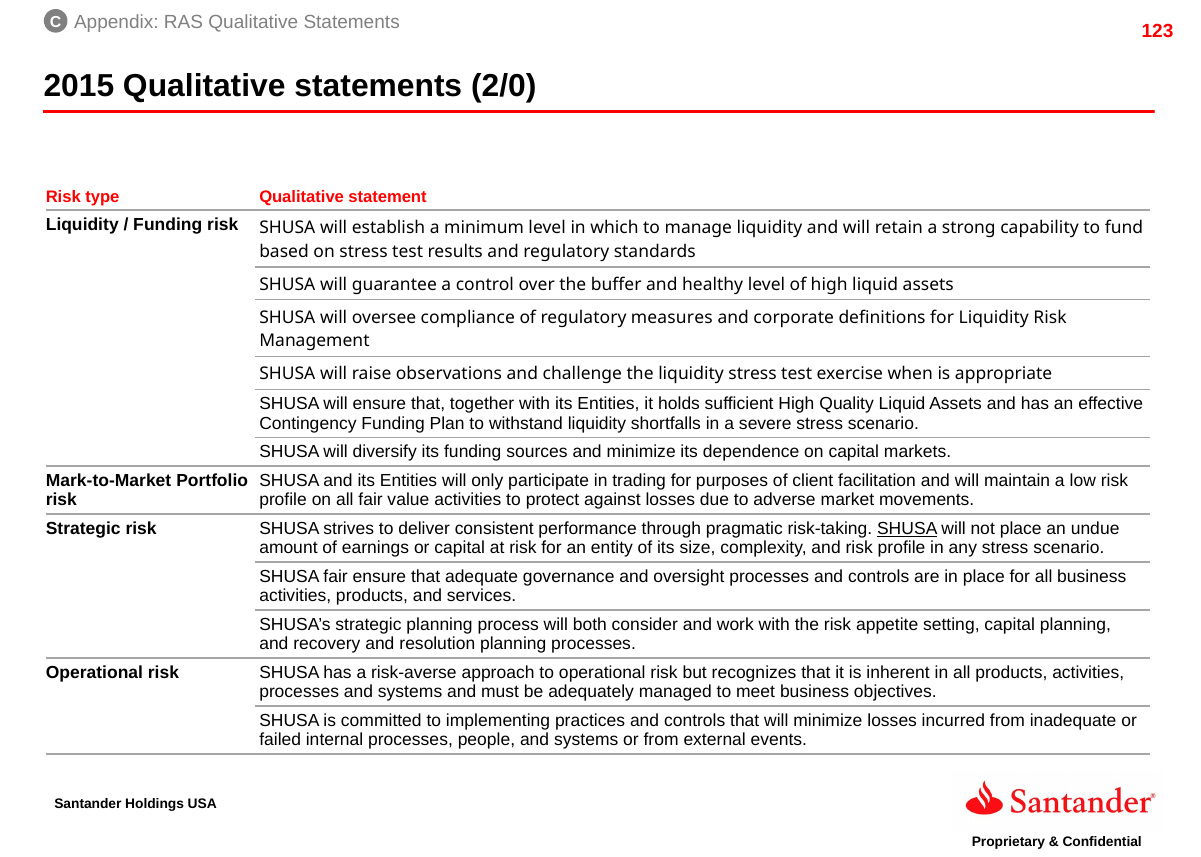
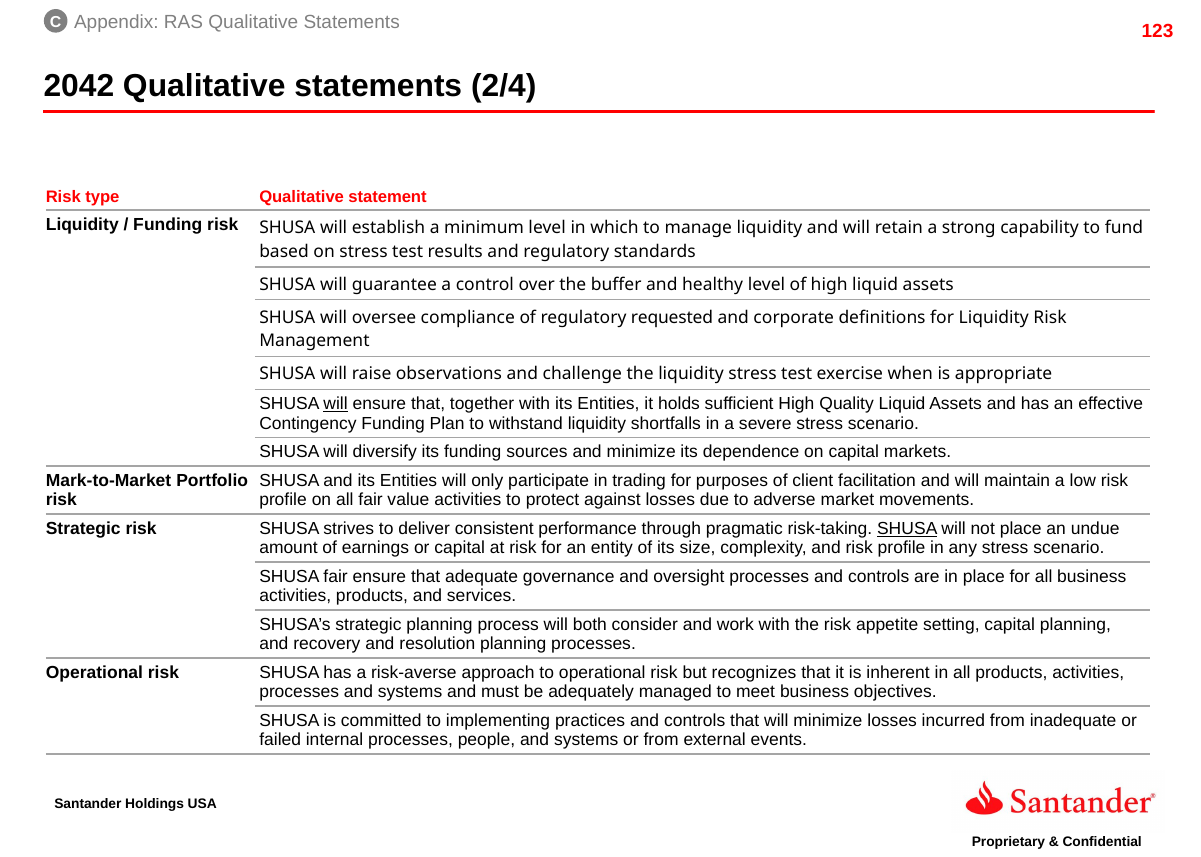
2015: 2015 -> 2042
2/0: 2/0 -> 2/4
measures: measures -> requested
will at (336, 404) underline: none -> present
